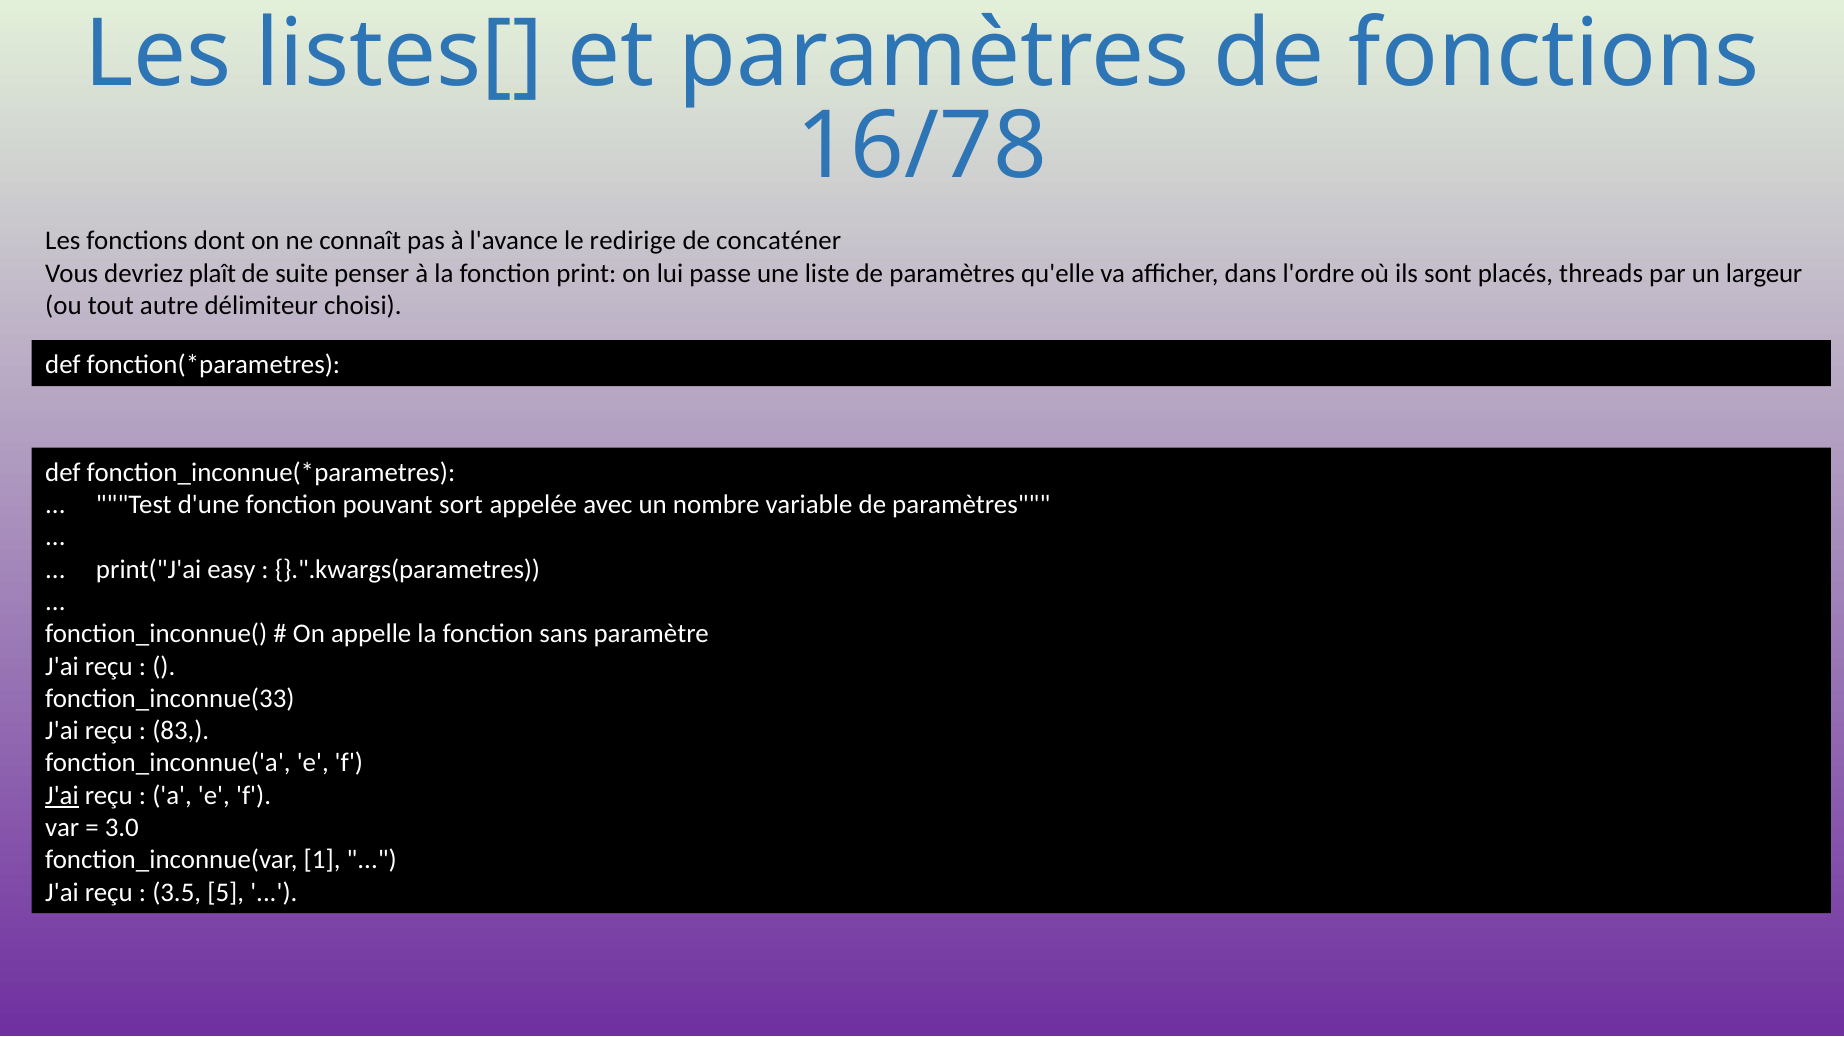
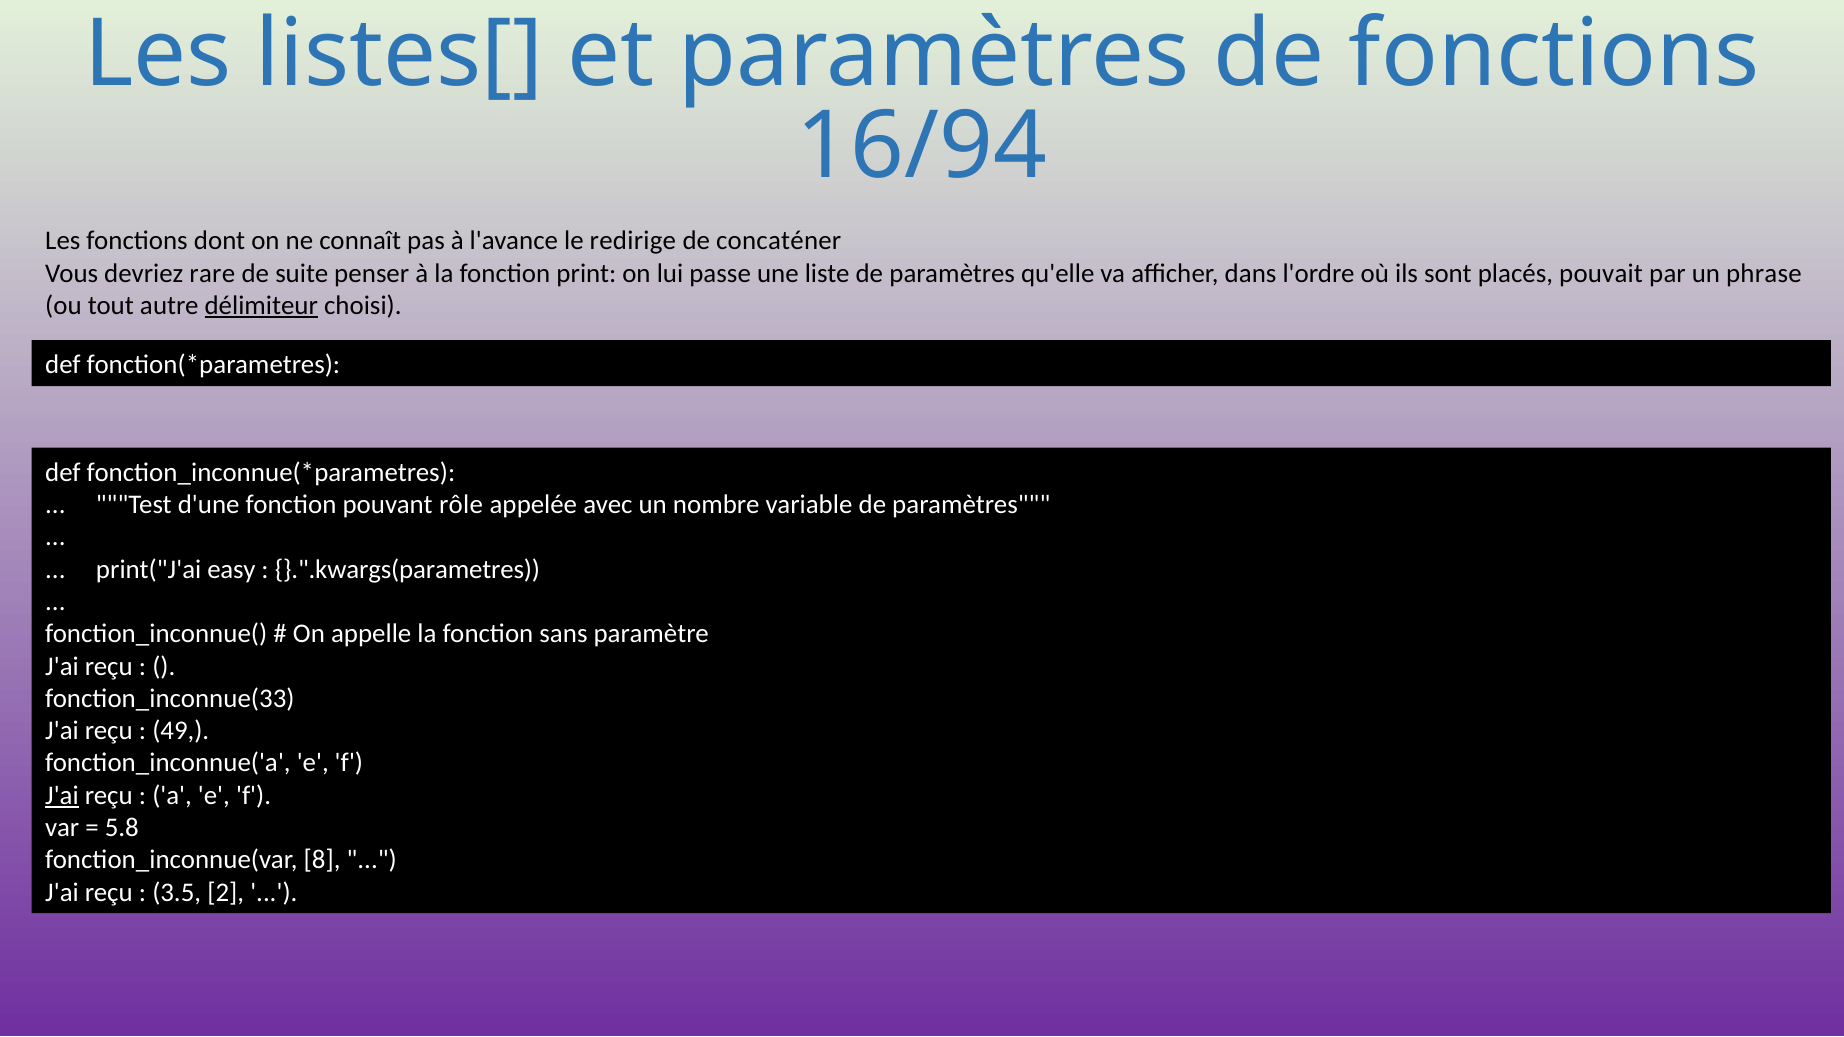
16/78: 16/78 -> 16/94
plaît: plaît -> rare
threads: threads -> pouvait
largeur: largeur -> phrase
délimiteur underline: none -> present
sort: sort -> rôle
83: 83 -> 49
3.0: 3.0 -> 5.8
1: 1 -> 8
5: 5 -> 2
